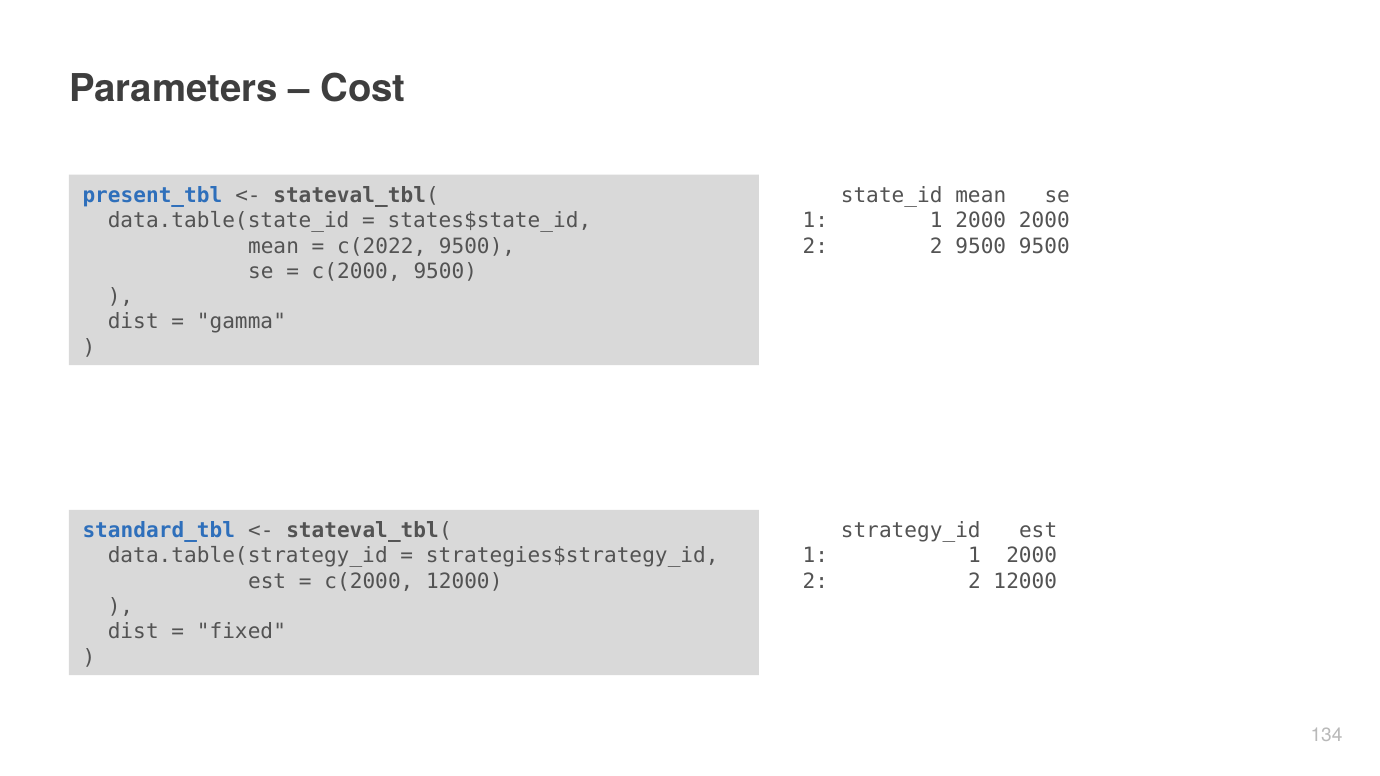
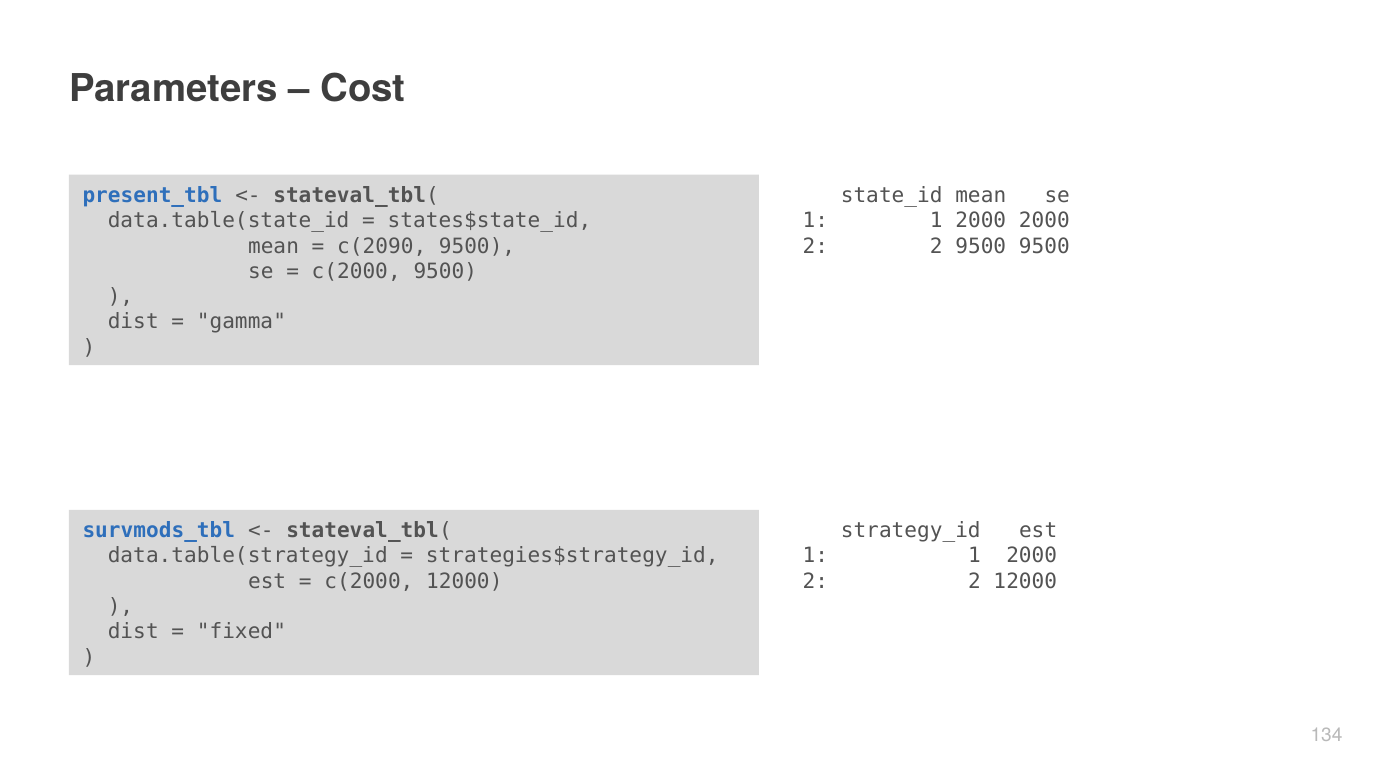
c(2022: c(2022 -> c(2090
standard_tbl: standard_tbl -> survmods_tbl
